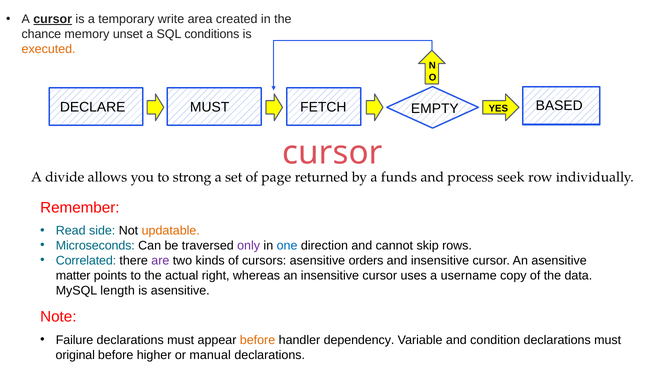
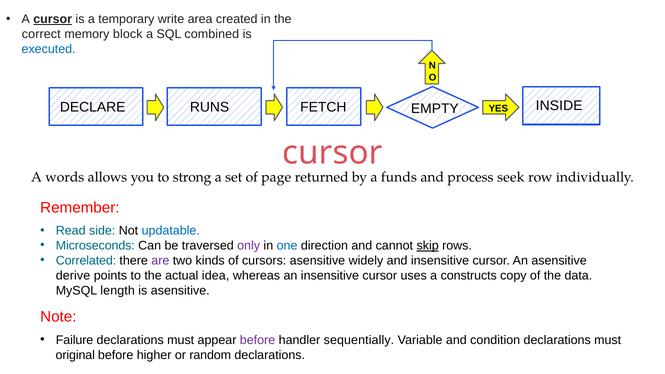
chance: chance -> correct
unset: unset -> block
conditions: conditions -> combined
executed colour: orange -> blue
DECLARE MUST: MUST -> RUNS
BASED: BASED -> INSIDE
divide: divide -> words
updatable colour: orange -> blue
skip underline: none -> present
orders: orders -> widely
matter: matter -> derive
right: right -> idea
username: username -> constructs
before at (258, 340) colour: orange -> purple
dependency: dependency -> sequentially
manual: manual -> random
